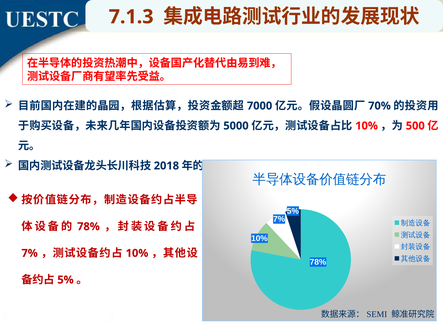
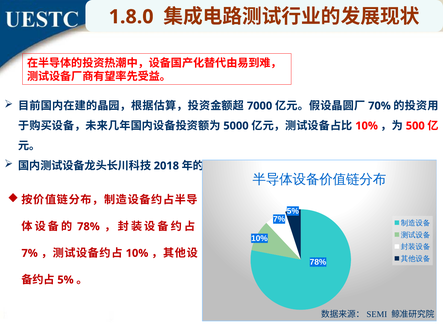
7.1.3: 7.1.3 -> 1.8.0
